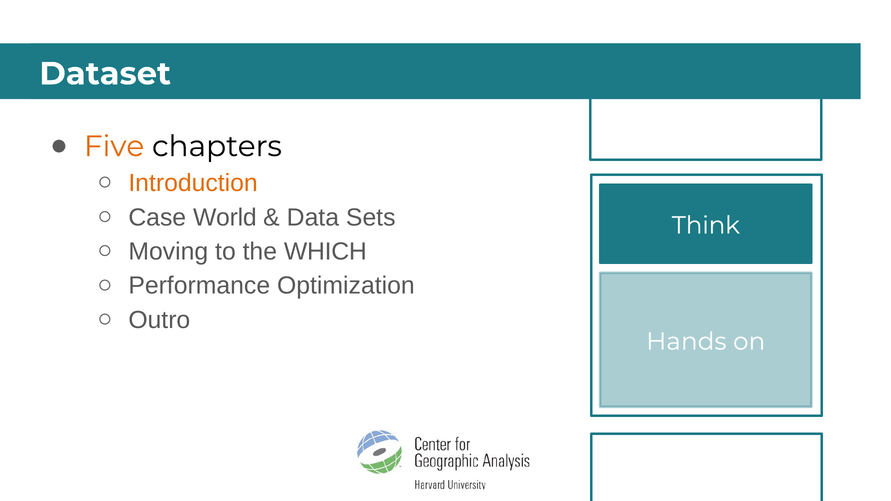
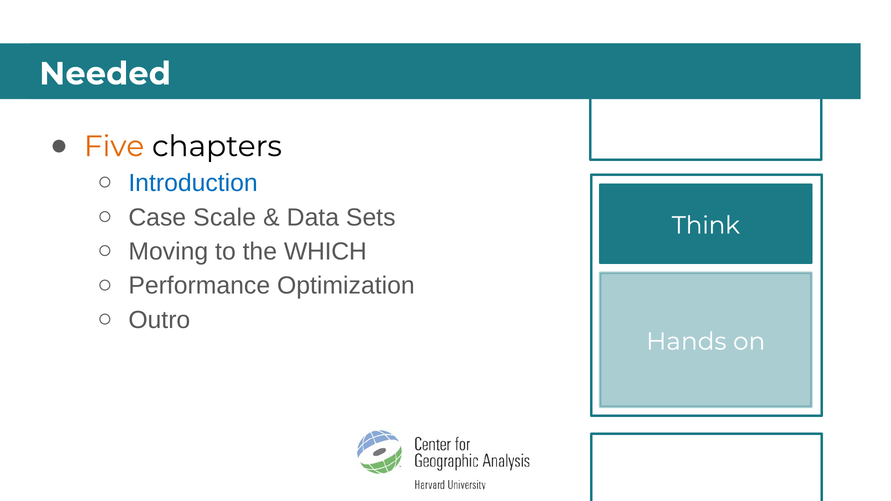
Dataset: Dataset -> Needed
Introduction colour: orange -> blue
World: World -> Scale
